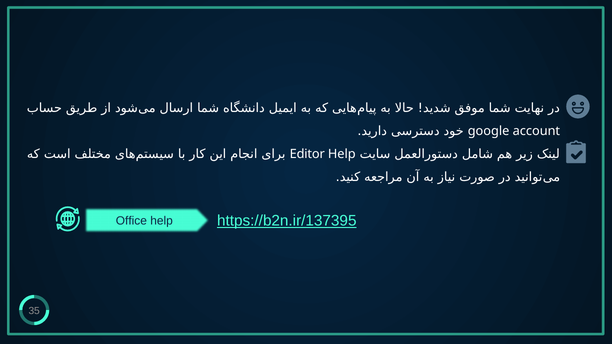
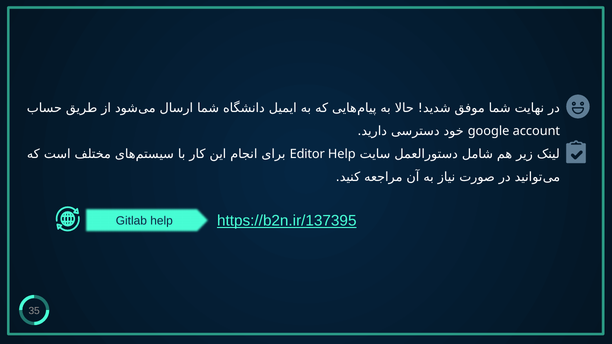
Office: Office -> Gitlab
